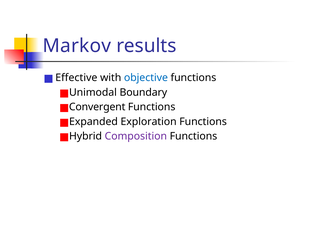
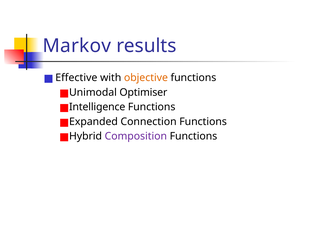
objective colour: blue -> orange
Boundary: Boundary -> Optimiser
Convergent: Convergent -> Intelligence
Exploration: Exploration -> Connection
